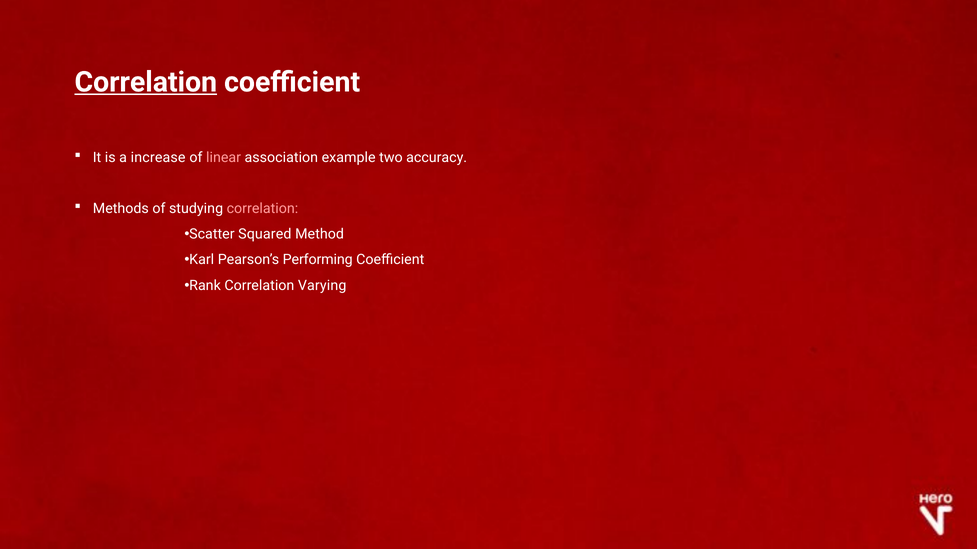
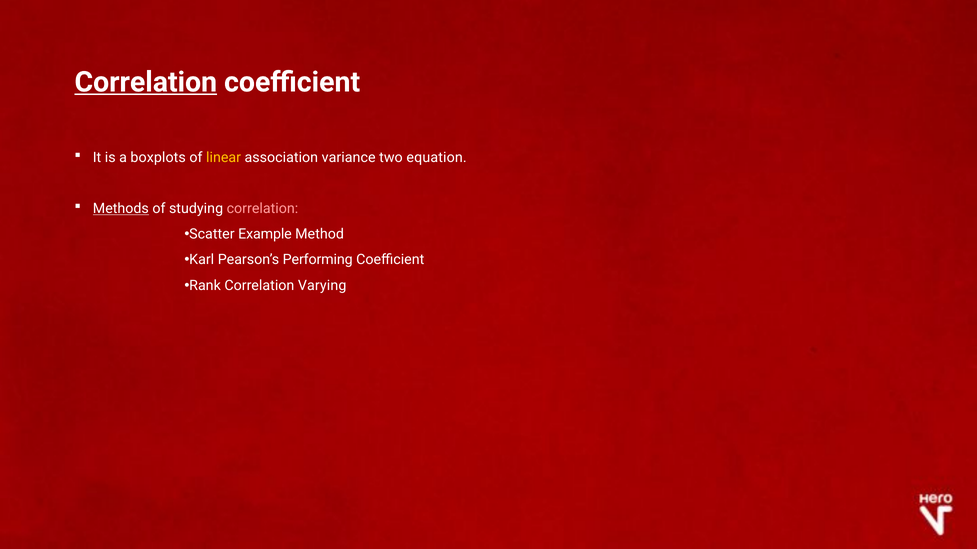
increase: increase -> boxplots
linear colour: pink -> yellow
example: example -> variance
accuracy: accuracy -> equation
Methods underline: none -> present
Squared: Squared -> Example
